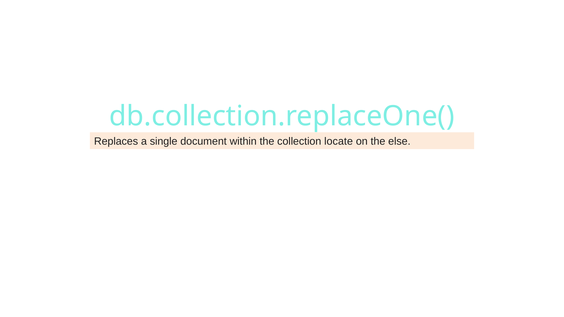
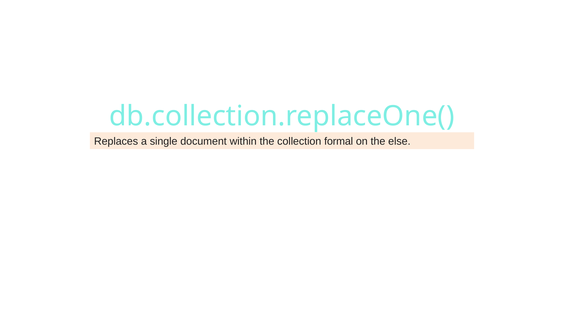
locate: locate -> formal
